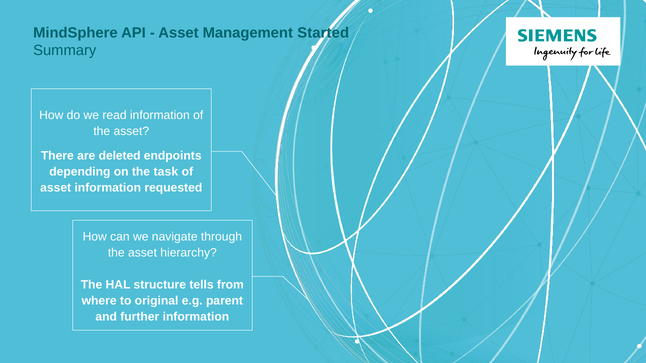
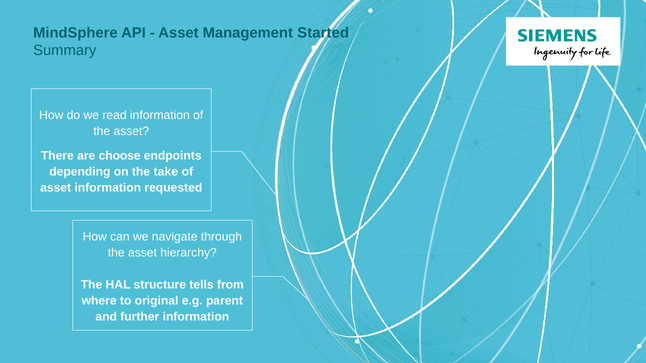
deleted: deleted -> choose
task: task -> take
